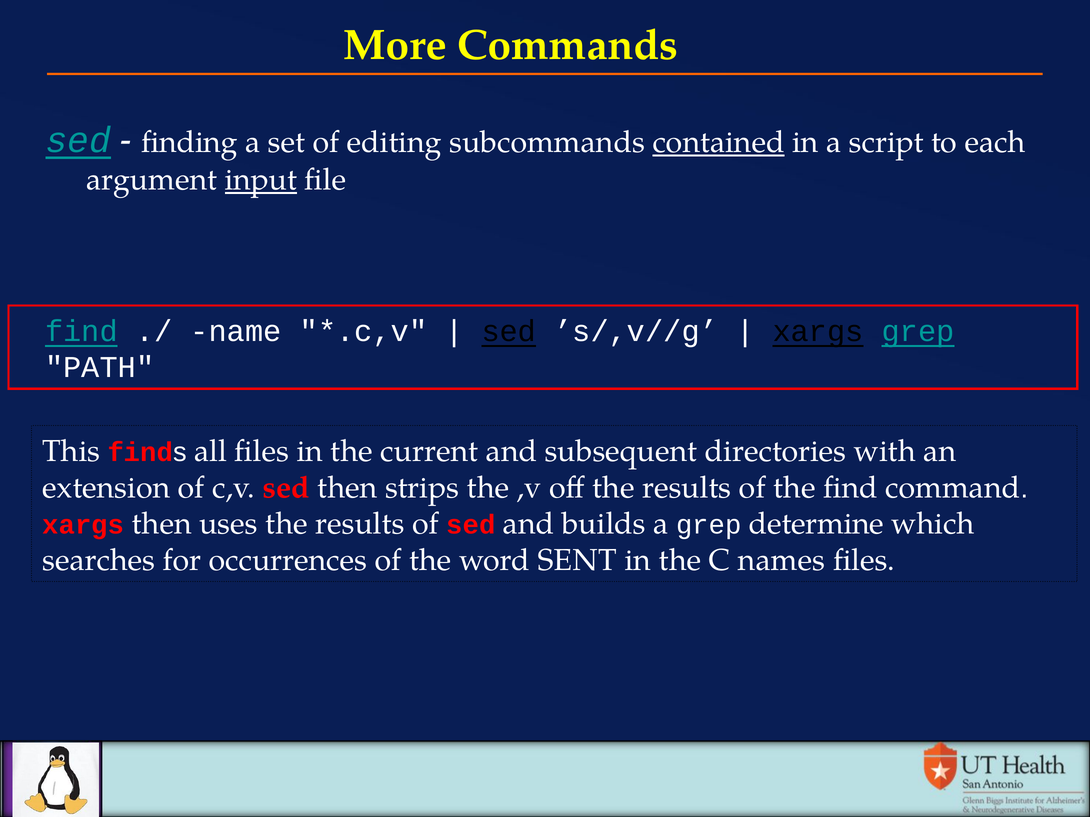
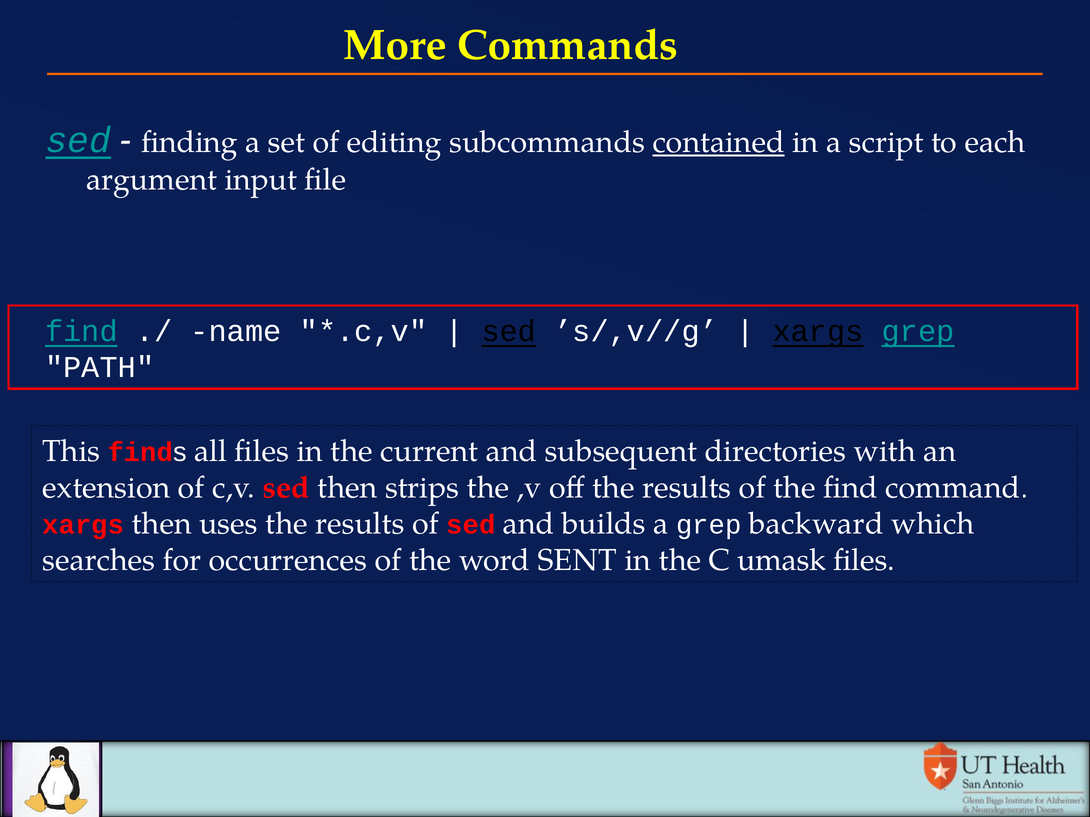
input underline: present -> none
determine: determine -> backward
names: names -> umask
